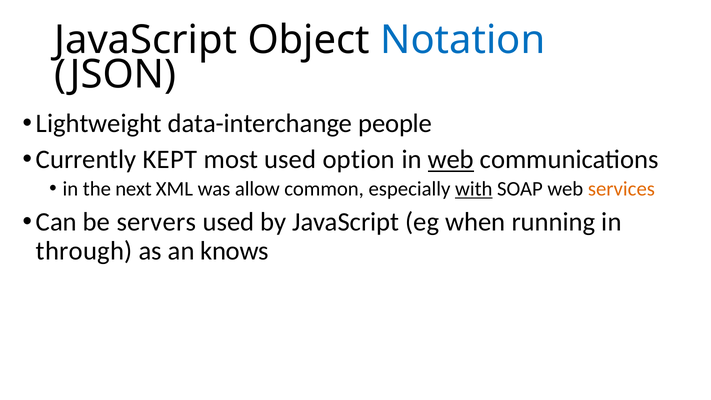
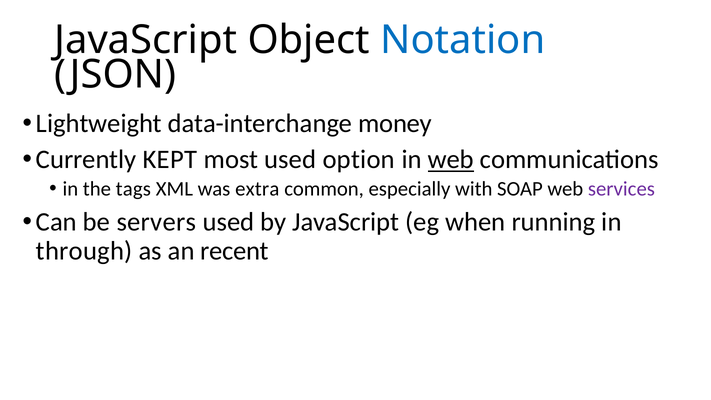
people: people -> money
next: next -> tags
allow: allow -> extra
with underline: present -> none
services colour: orange -> purple
knows: knows -> recent
